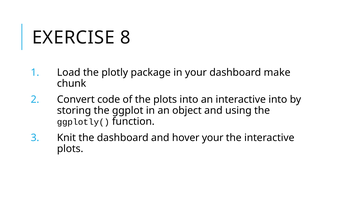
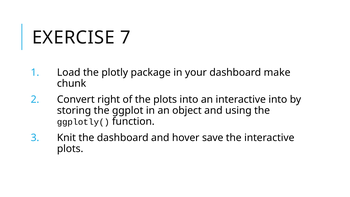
8: 8 -> 7
code: code -> right
hover your: your -> save
